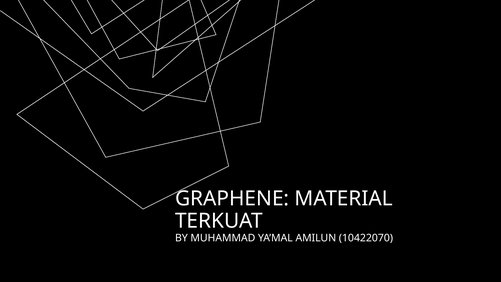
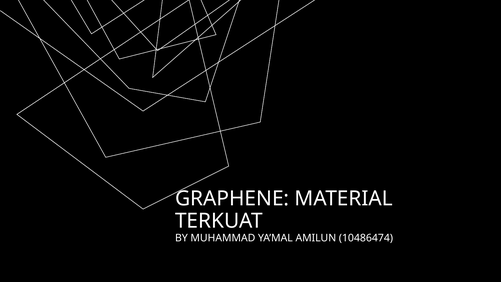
10422070: 10422070 -> 10486474
